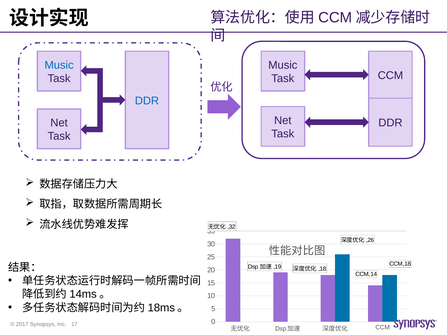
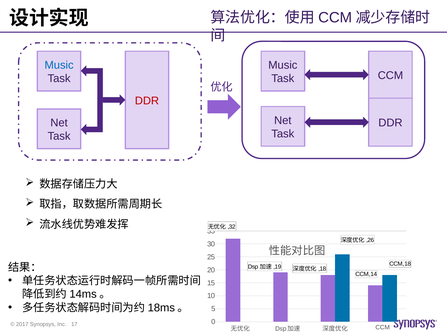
DDR at (147, 101) colour: blue -> red
